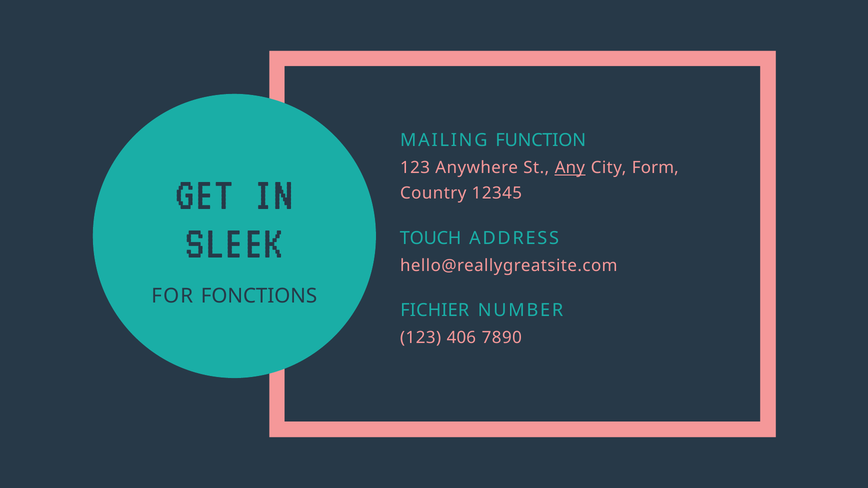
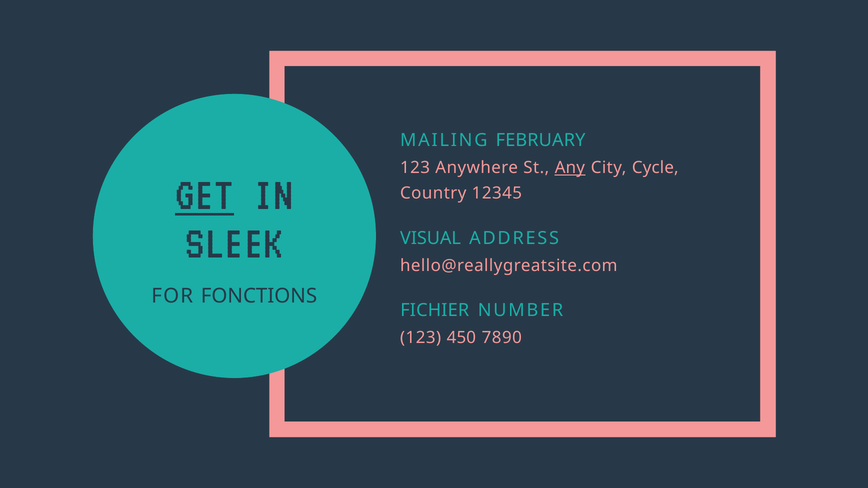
FUNCTION: FUNCTION -> FEBRUARY
Form: Form -> Cycle
GET underline: none -> present
TOUCH: TOUCH -> VISUAL
406: 406 -> 450
